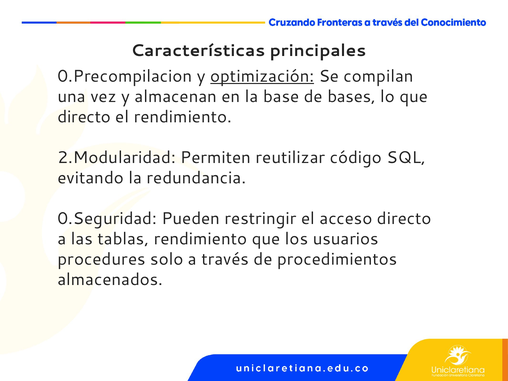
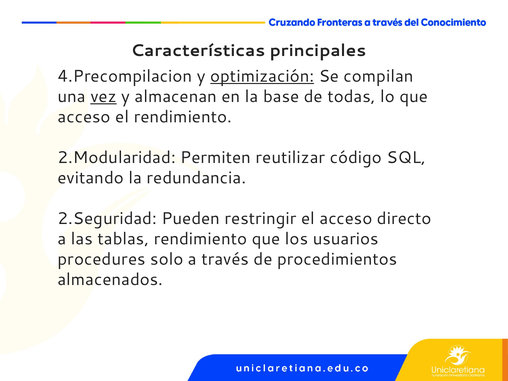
0.Precompilacion: 0.Precompilacion -> 4.Precompilacion
vez underline: none -> present
bases: bases -> todas
directo at (84, 117): directo -> acceso
0.Seguridad: 0.Seguridad -> 2.Seguridad
